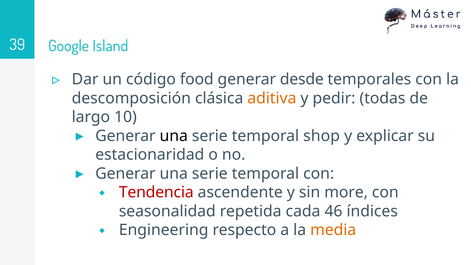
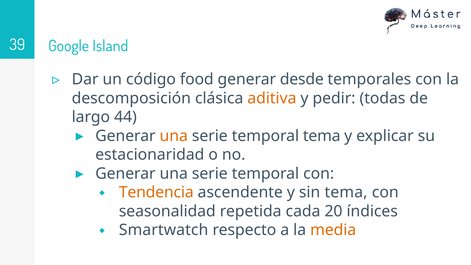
10: 10 -> 44
una at (174, 136) colour: black -> orange
temporal shop: shop -> tema
Tendencia colour: red -> orange
sin more: more -> tema
46: 46 -> 20
Engineering: Engineering -> Smartwatch
